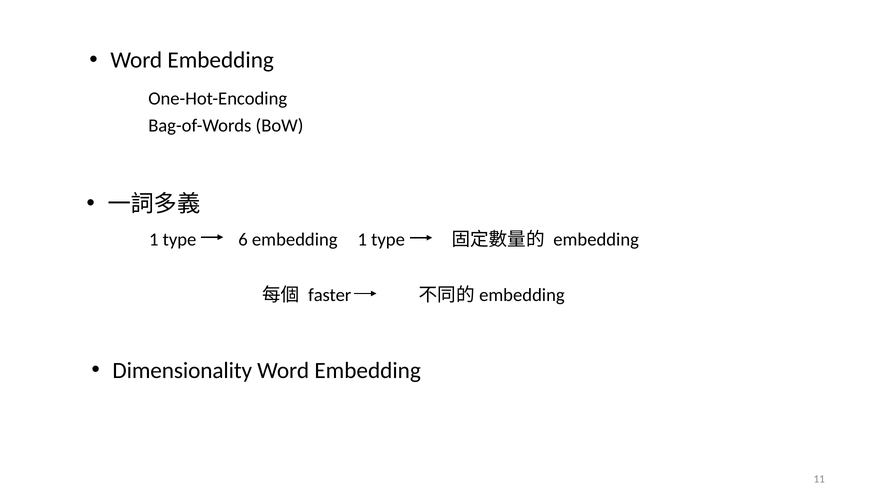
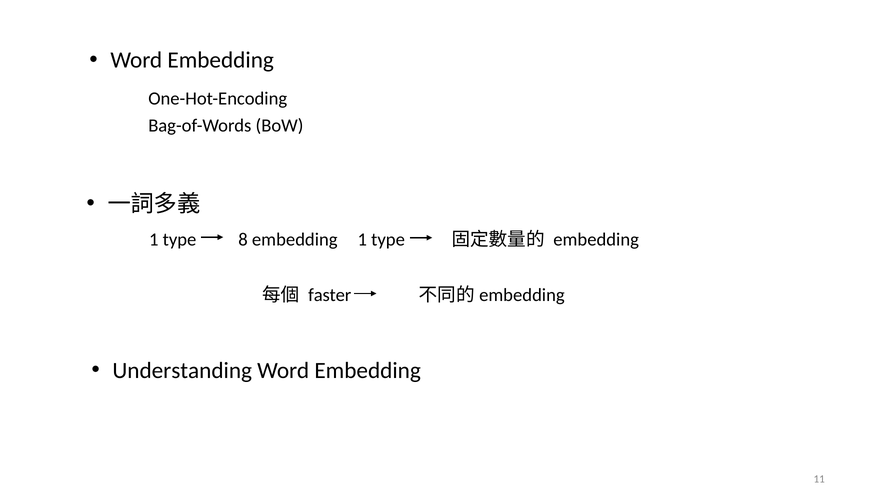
6: 6 -> 8
Dimensionality: Dimensionality -> Understanding
